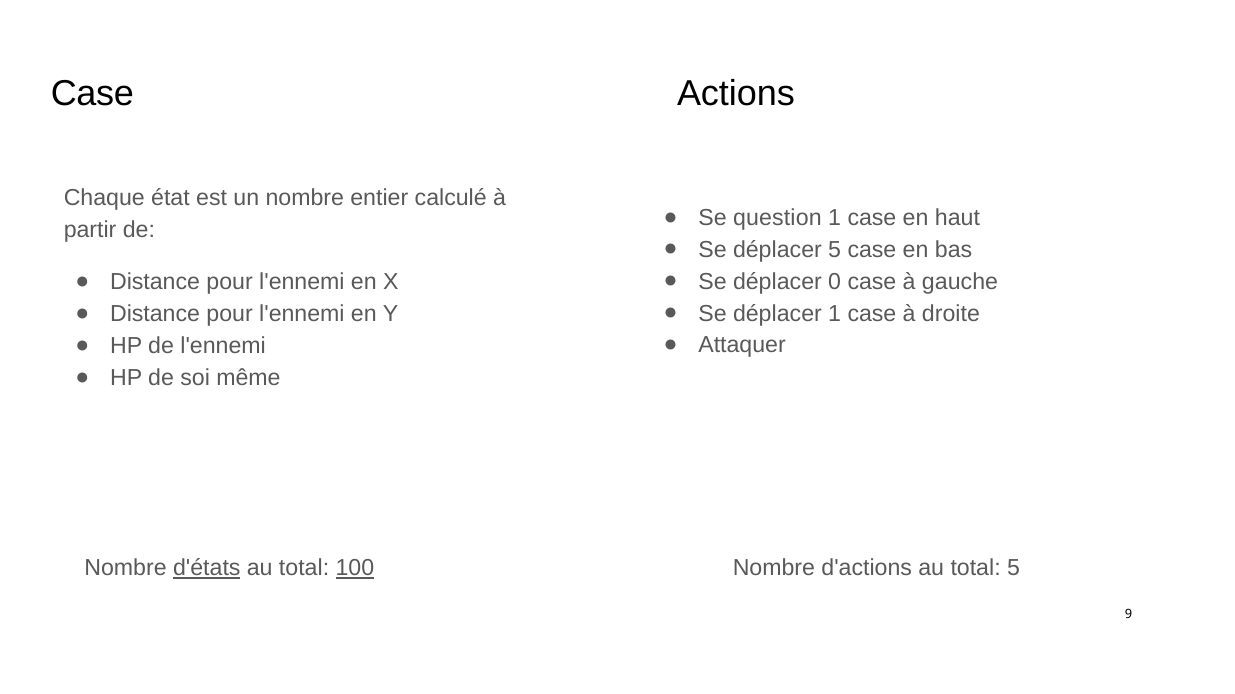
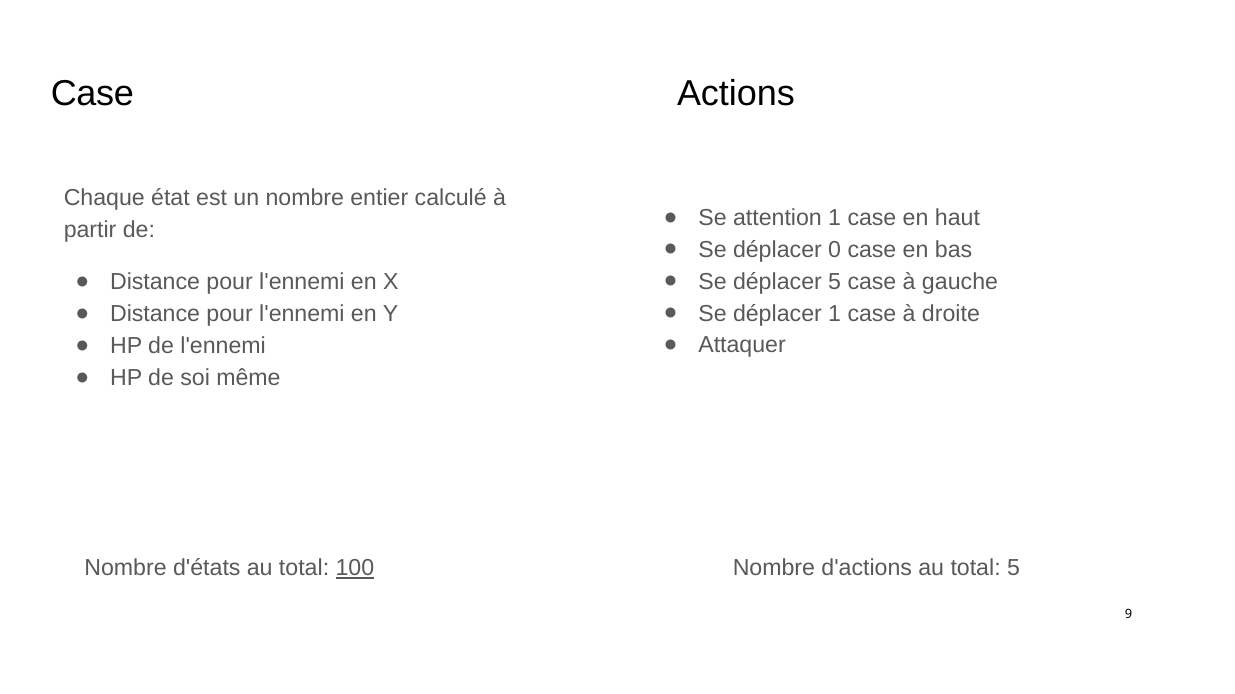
question: question -> attention
déplacer 5: 5 -> 0
déplacer 0: 0 -> 5
d'états underline: present -> none
